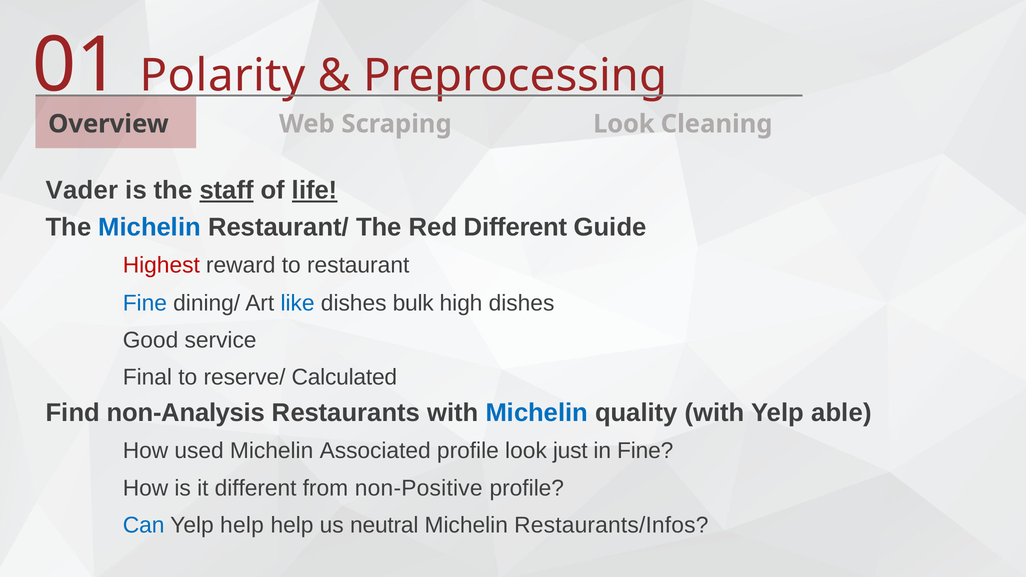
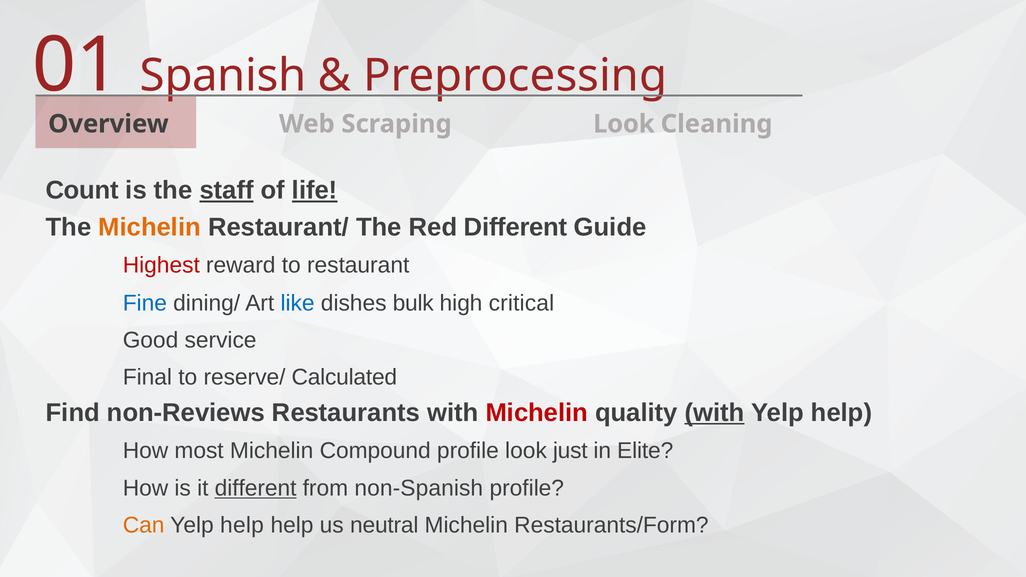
Polarity: Polarity -> Spanish
Vader: Vader -> Count
Michelin at (150, 228) colour: blue -> orange
high dishes: dishes -> critical
non-Analysis: non-Analysis -> non-Reviews
Michelin at (537, 413) colour: blue -> red
with at (715, 413) underline: none -> present
able at (841, 413): able -> help
used: used -> most
Associated: Associated -> Compound
in Fine: Fine -> Elite
different at (256, 488) underline: none -> present
non-Positive: non-Positive -> non-Spanish
Can colour: blue -> orange
Restaurants/Infos: Restaurants/Infos -> Restaurants/Form
